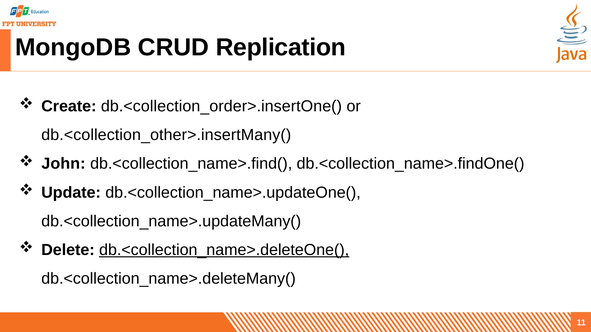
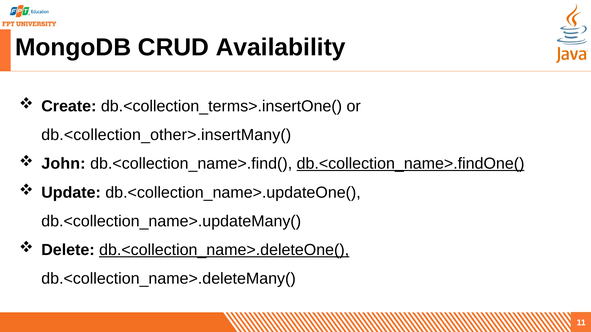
Replication: Replication -> Availability
db.<collection_order>.insertOne(: db.<collection_order>.insertOne( -> db.<collection_terms>.insertOne(
db.<collection_name>.findOne( underline: none -> present
